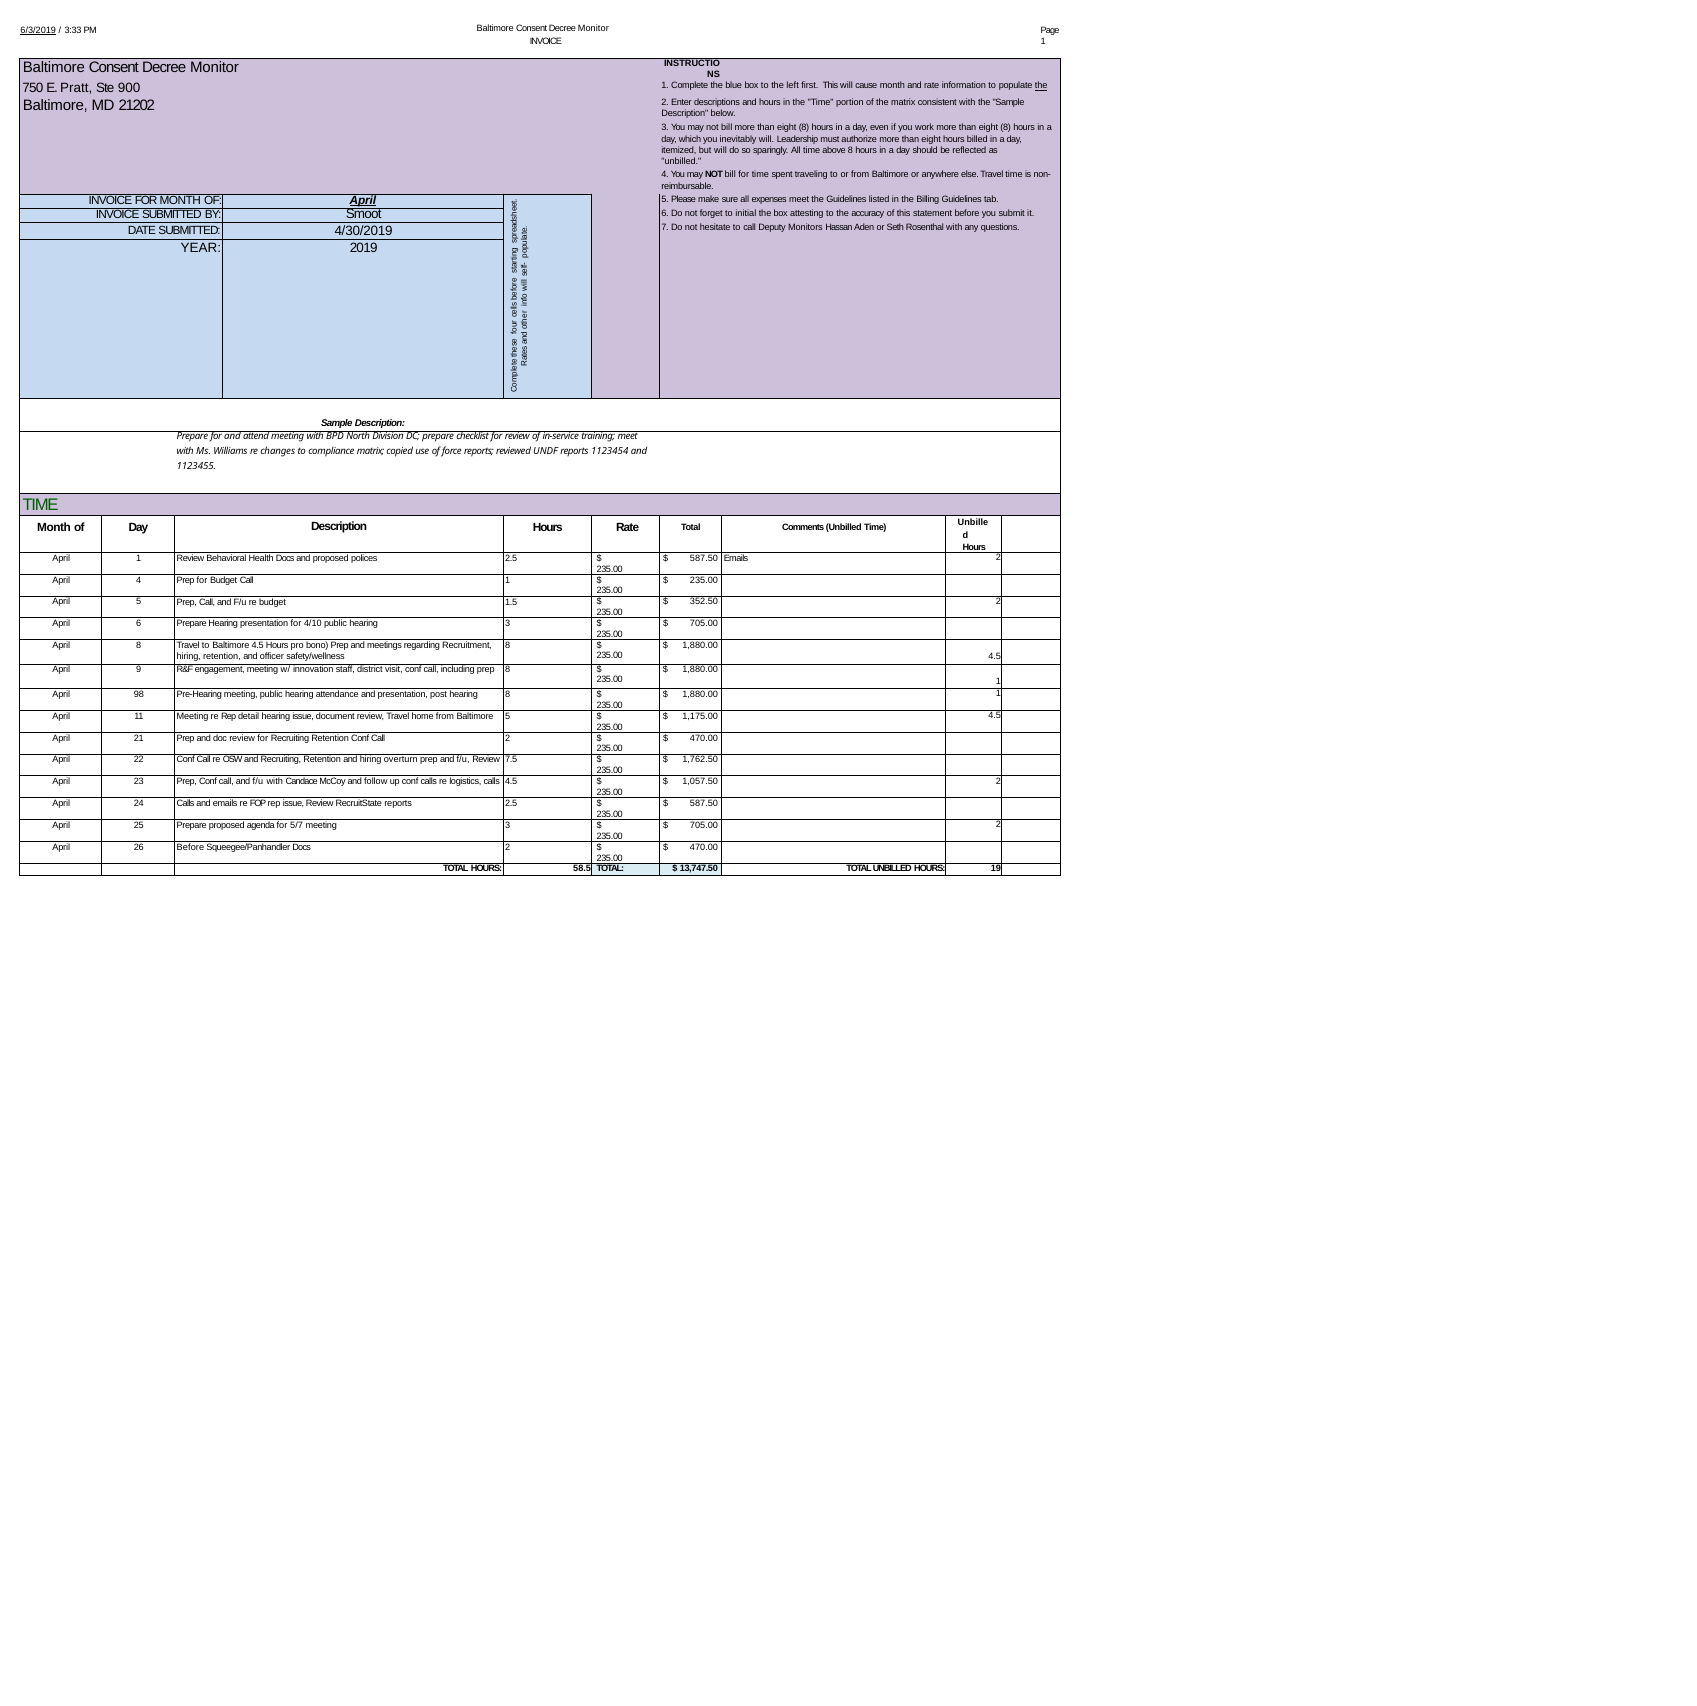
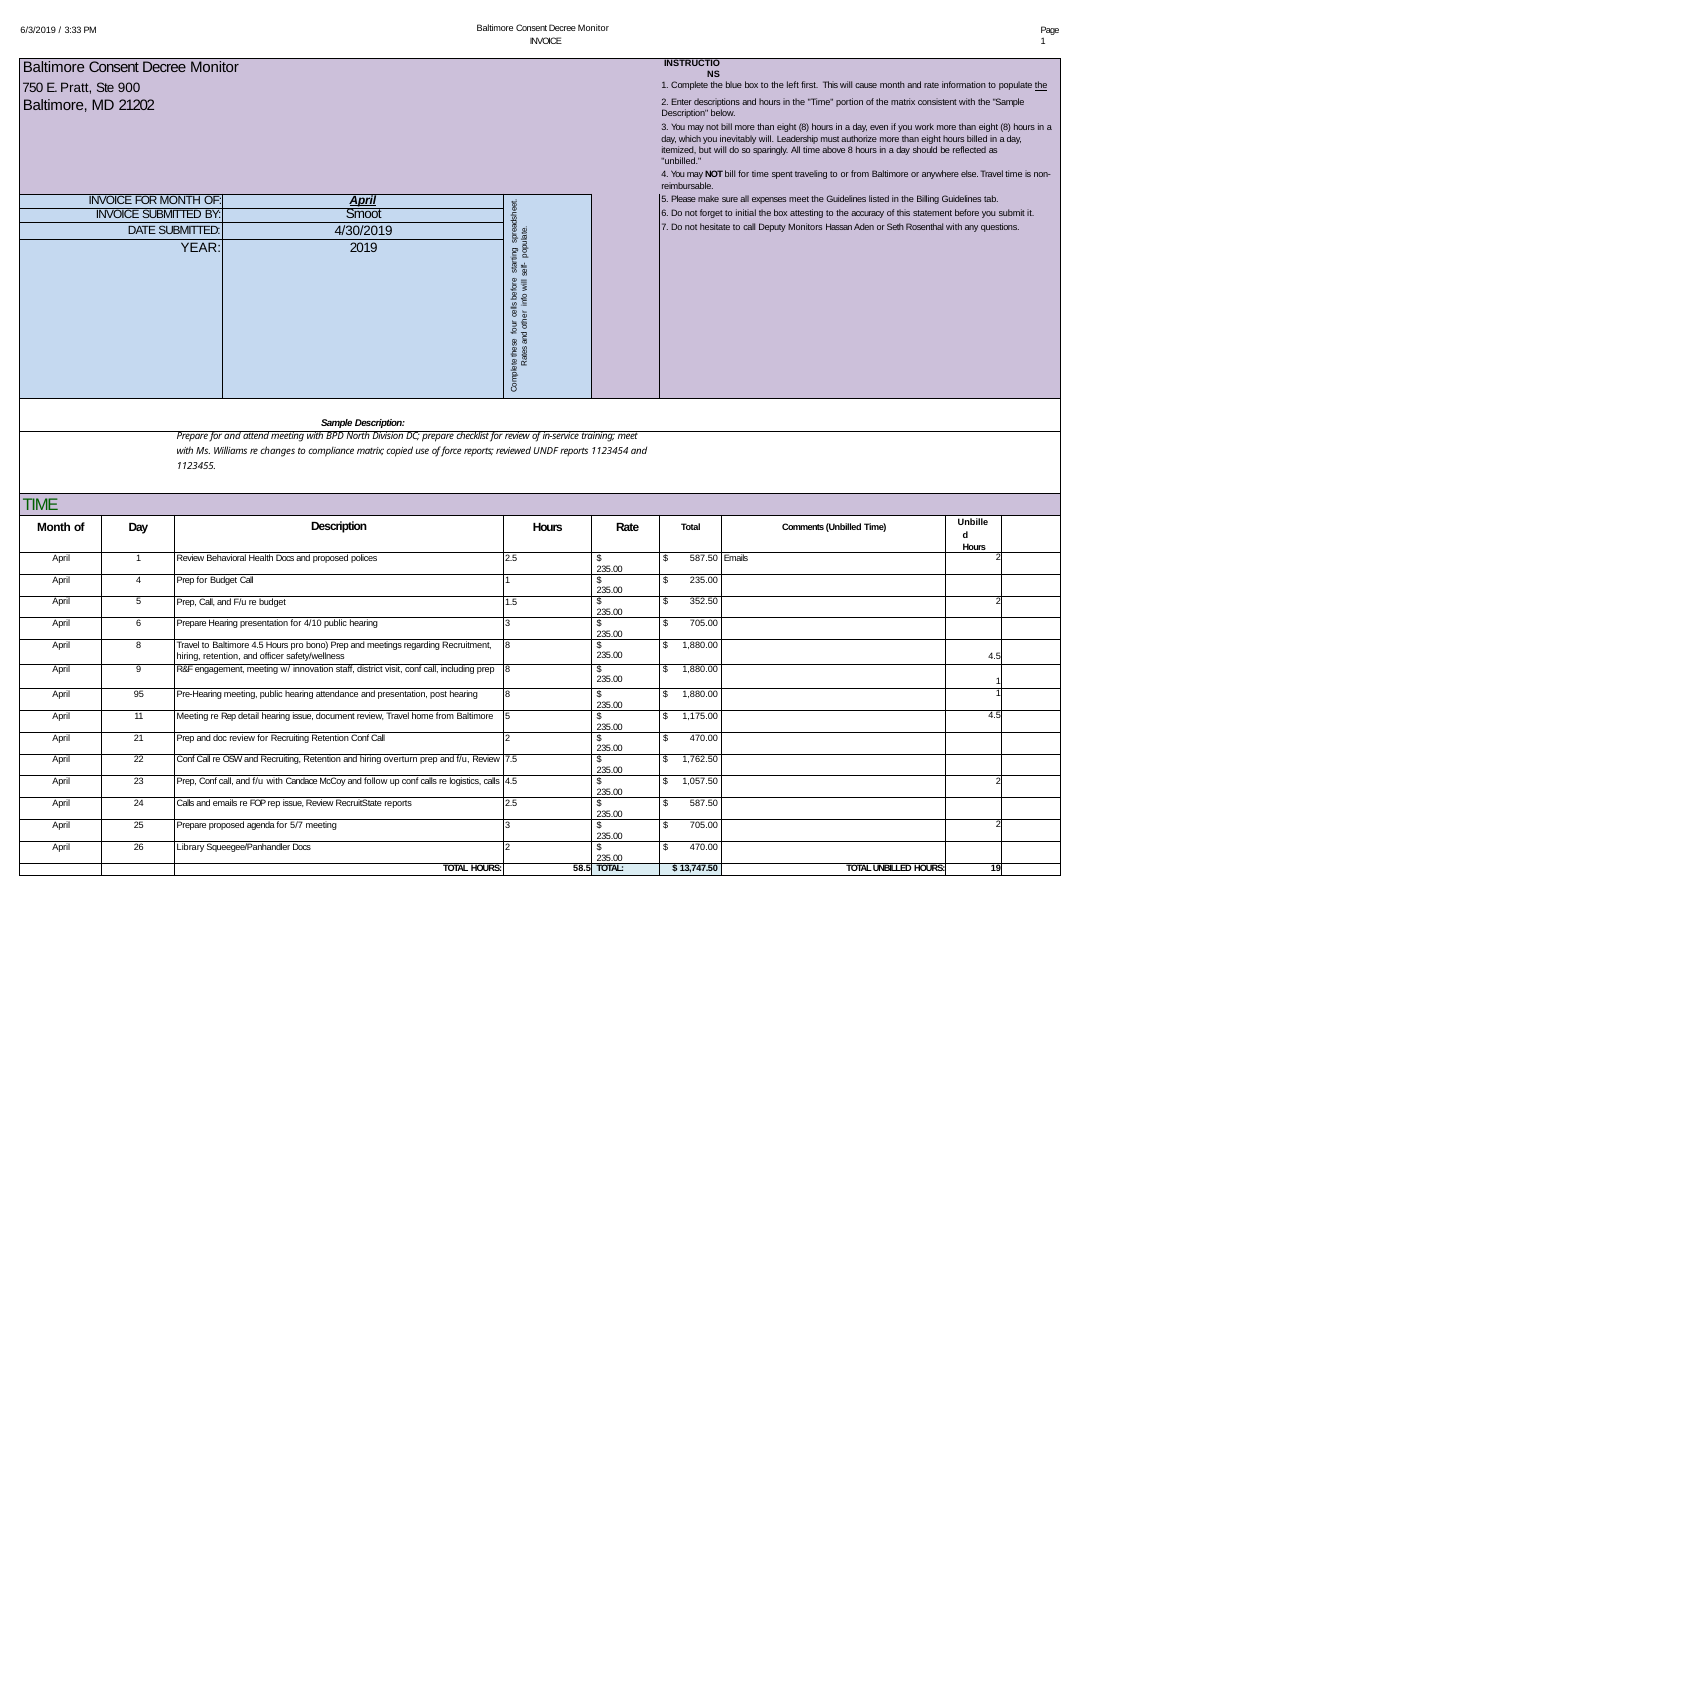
6/3/2019 underline: present -> none
98: 98 -> 95
26 Before: Before -> Library
